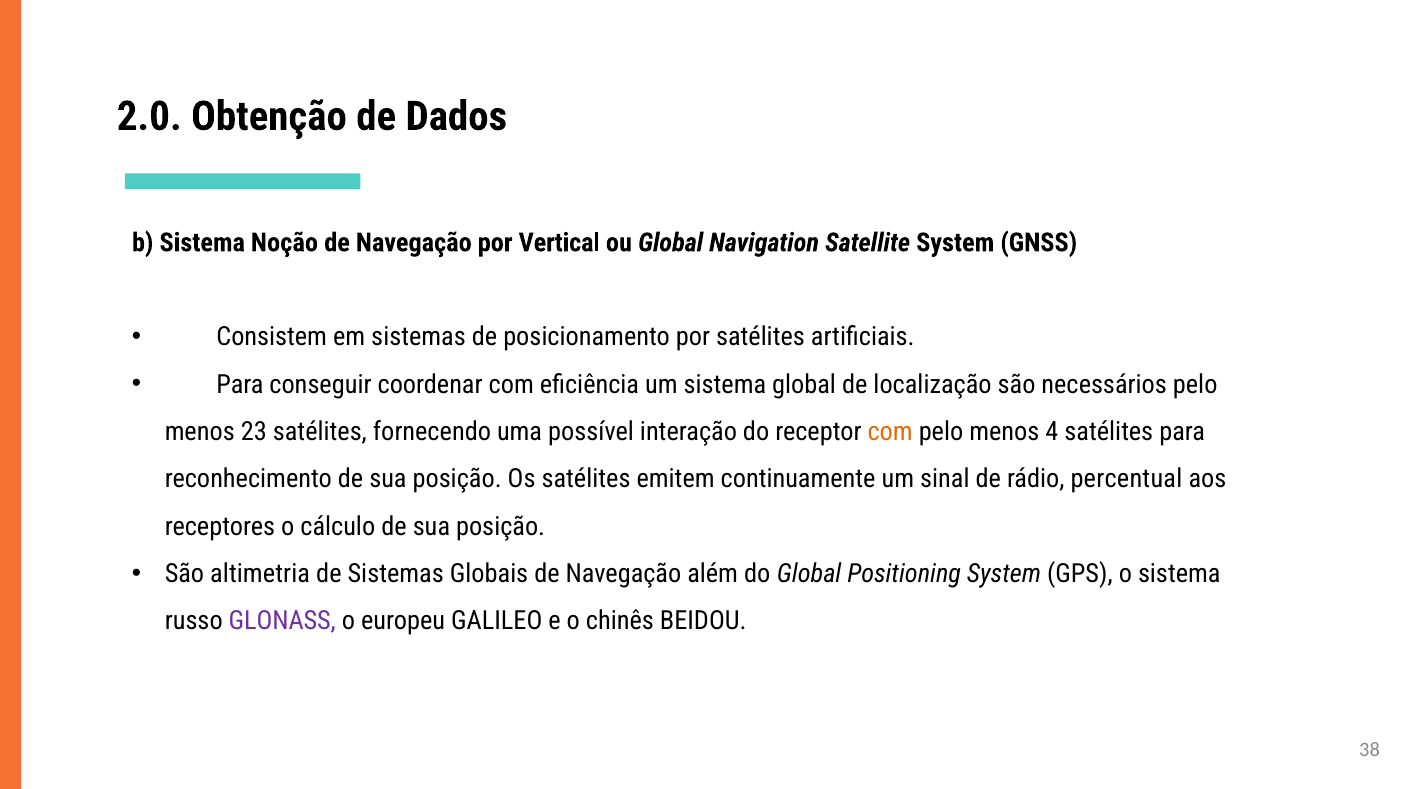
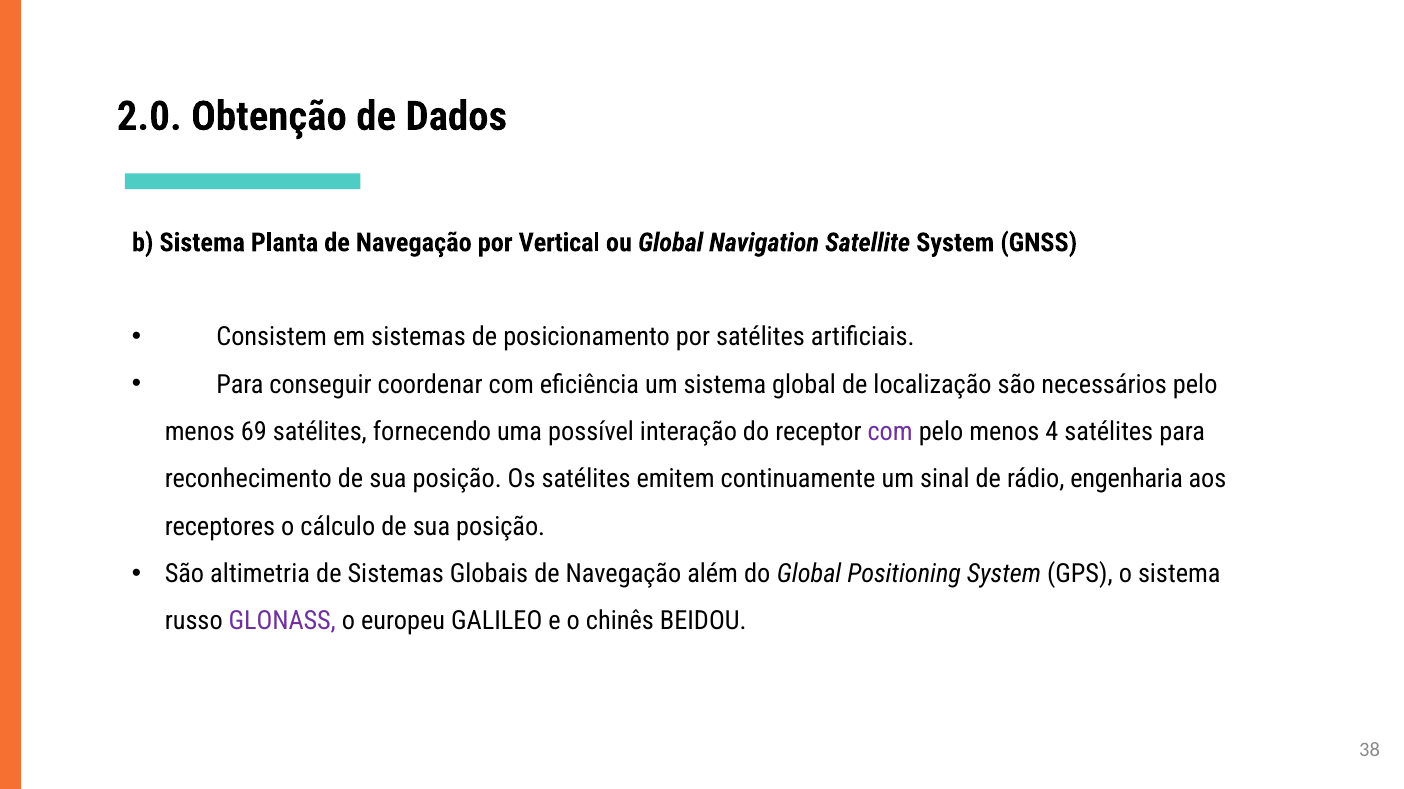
Noção: Noção -> Planta
23: 23 -> 69
com at (890, 432) colour: orange -> purple
percentual: percentual -> engenharia
